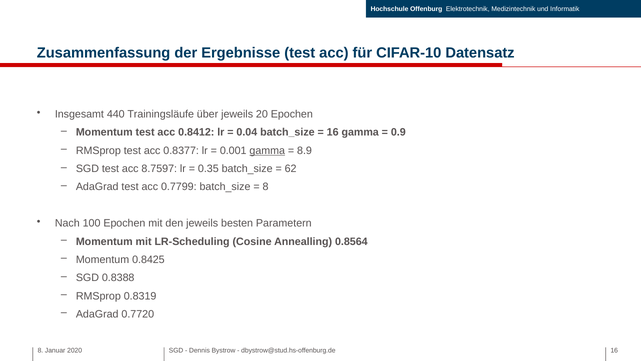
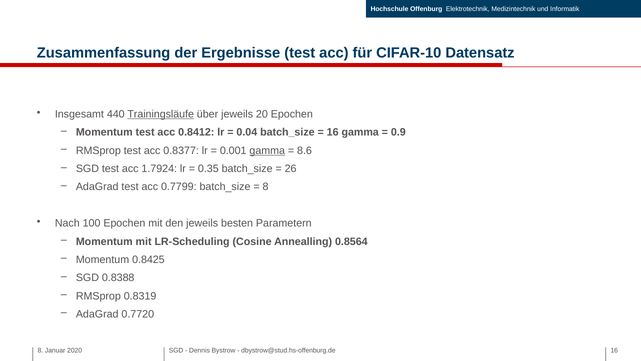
Trainingsläufe underline: none -> present
8.9: 8.9 -> 8.6
8.7597: 8.7597 -> 1.7924
62: 62 -> 26
